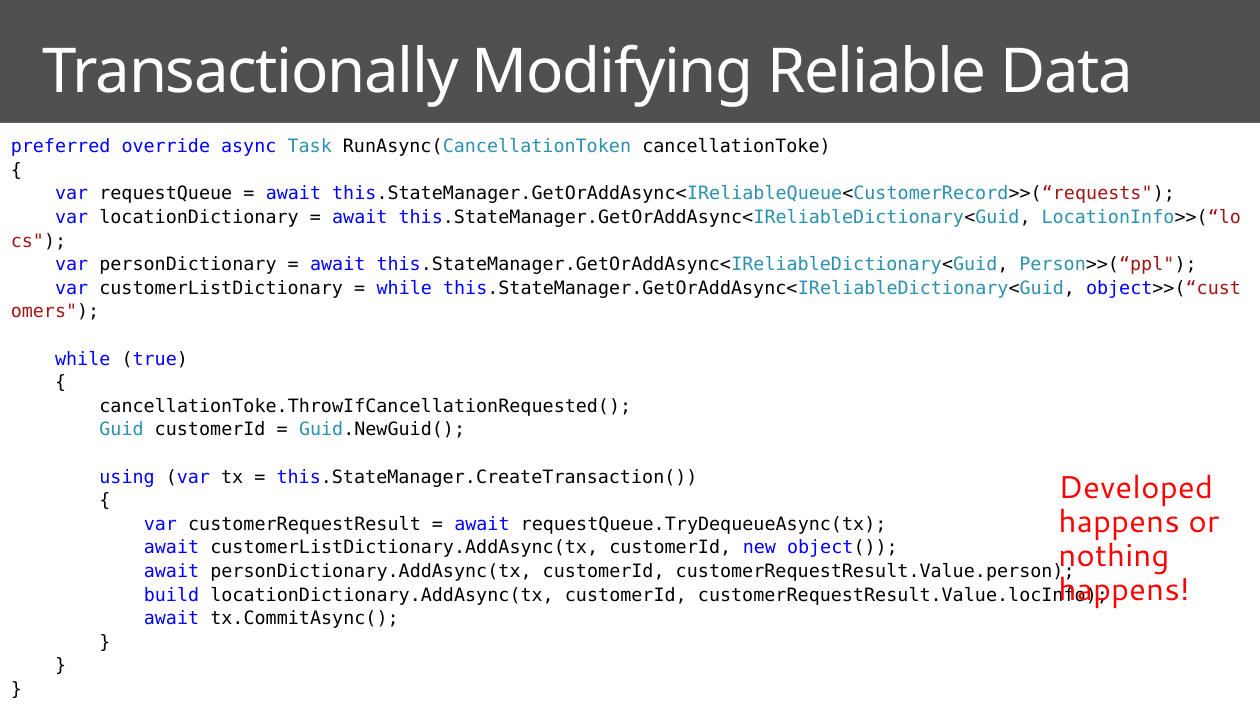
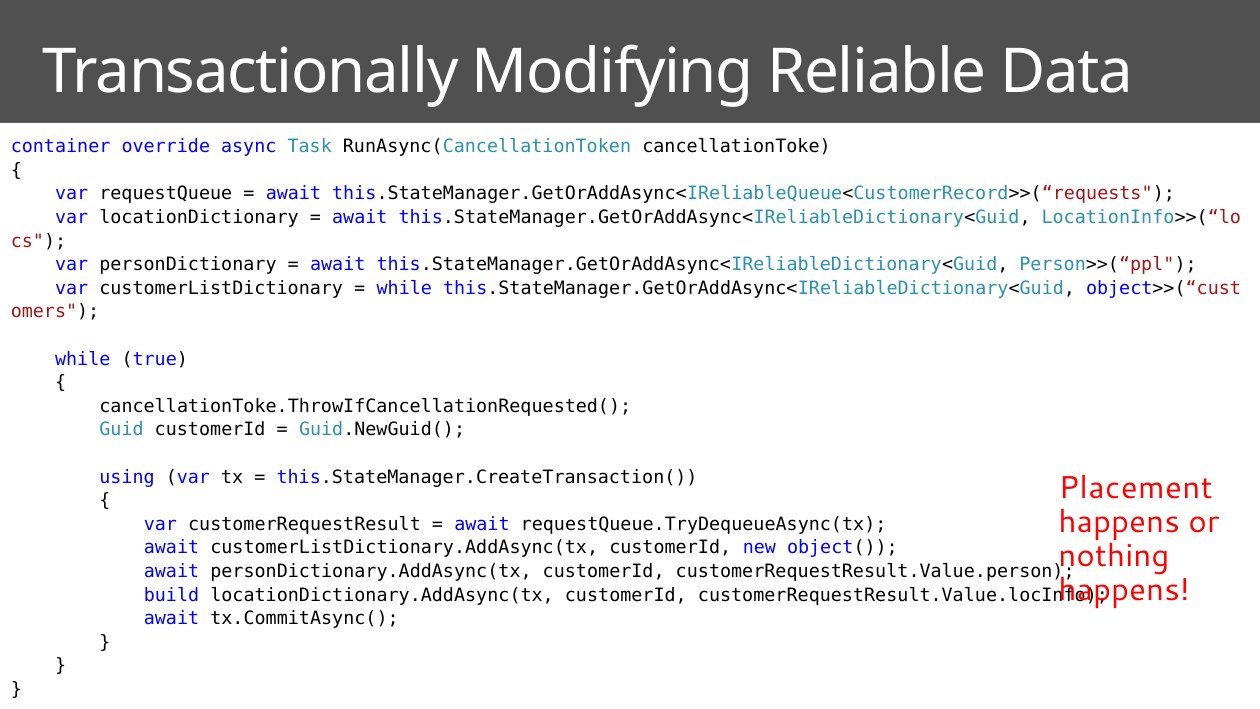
preferred: preferred -> container
Developed: Developed -> Placement
